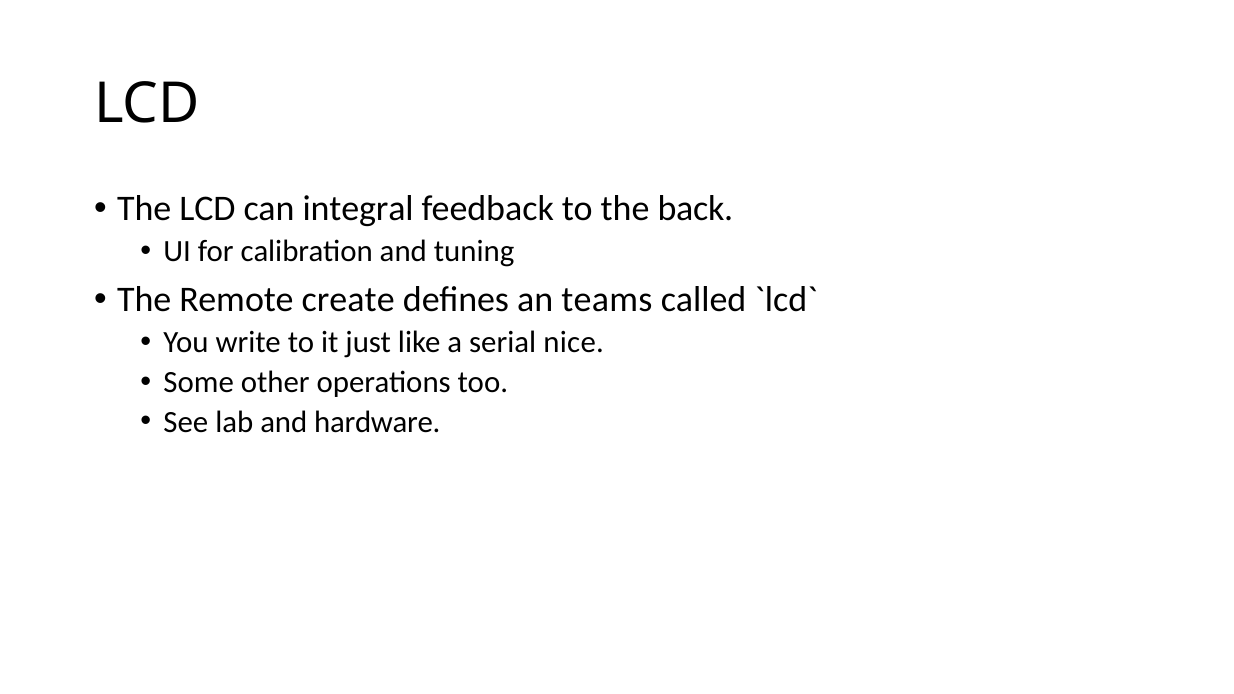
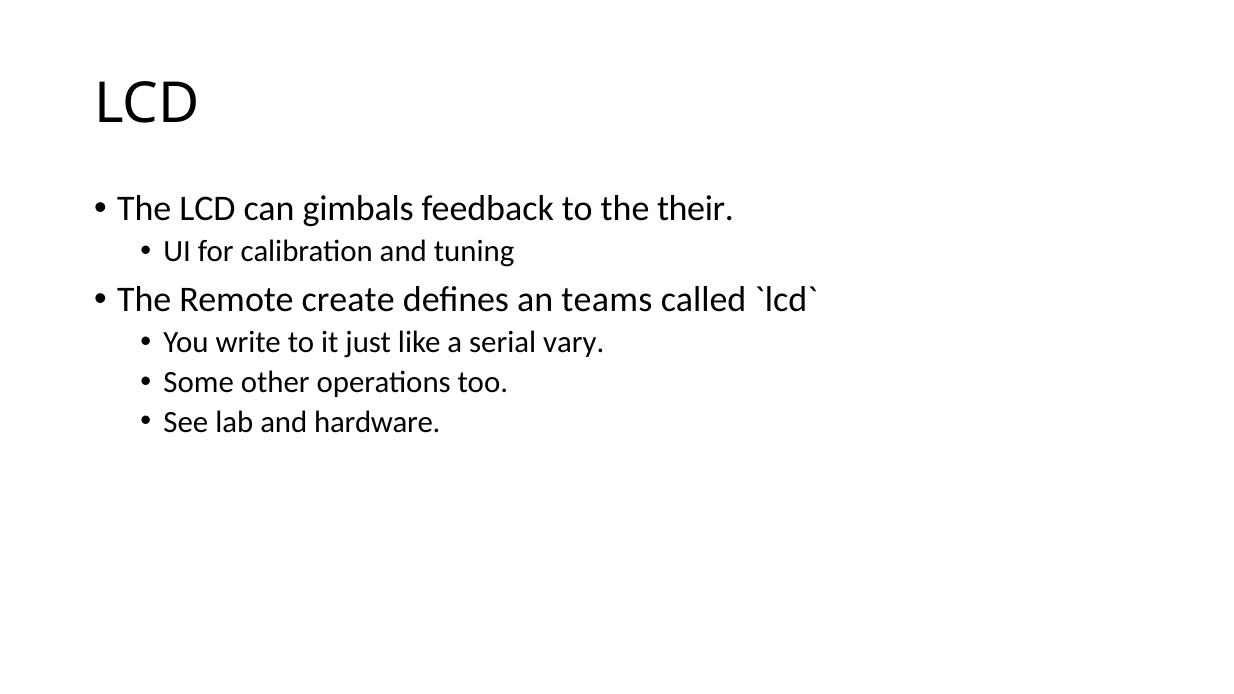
integral: integral -> gimbals
back: back -> their
nice: nice -> vary
